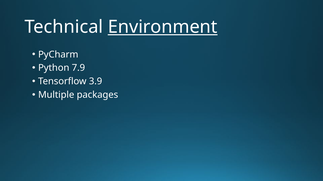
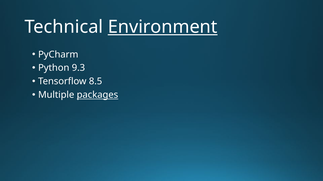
7.9: 7.9 -> 9.3
3.9: 3.9 -> 8.5
packages underline: none -> present
